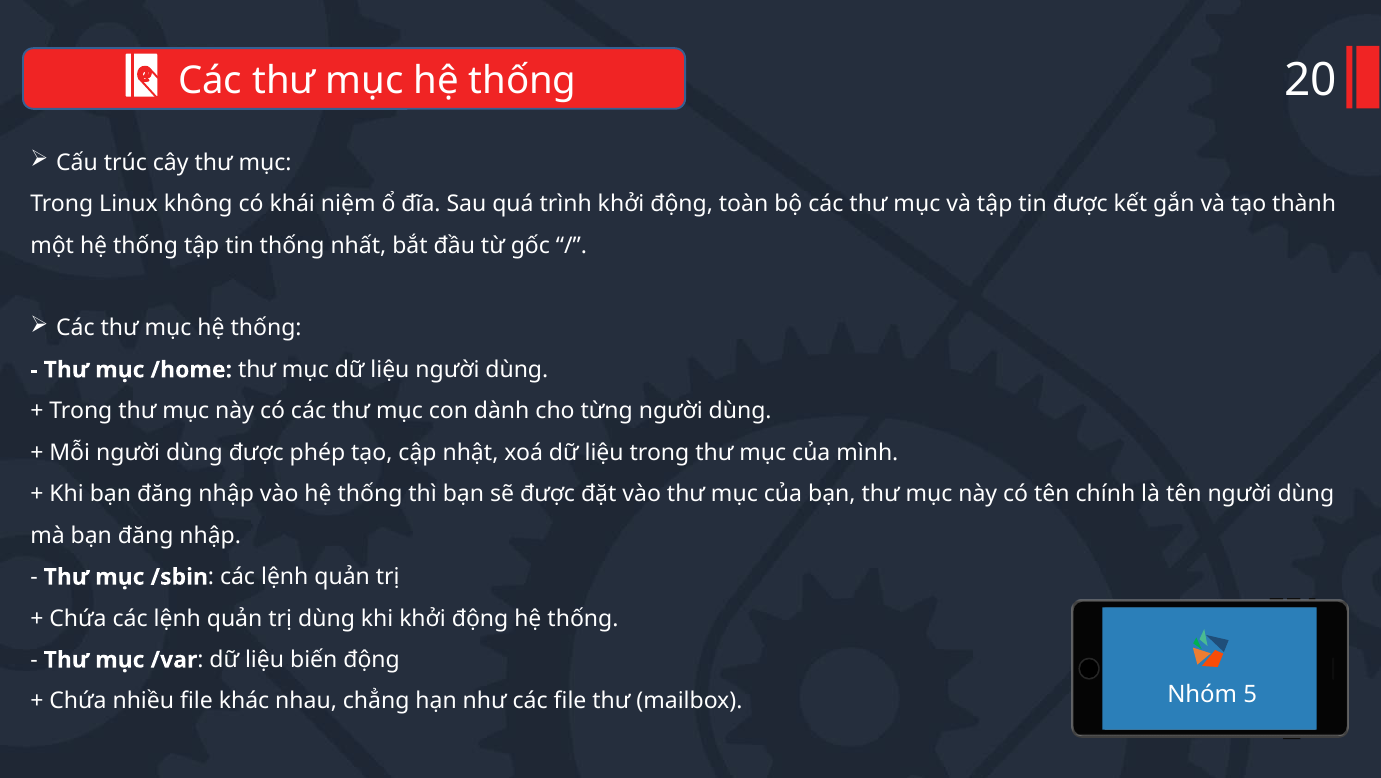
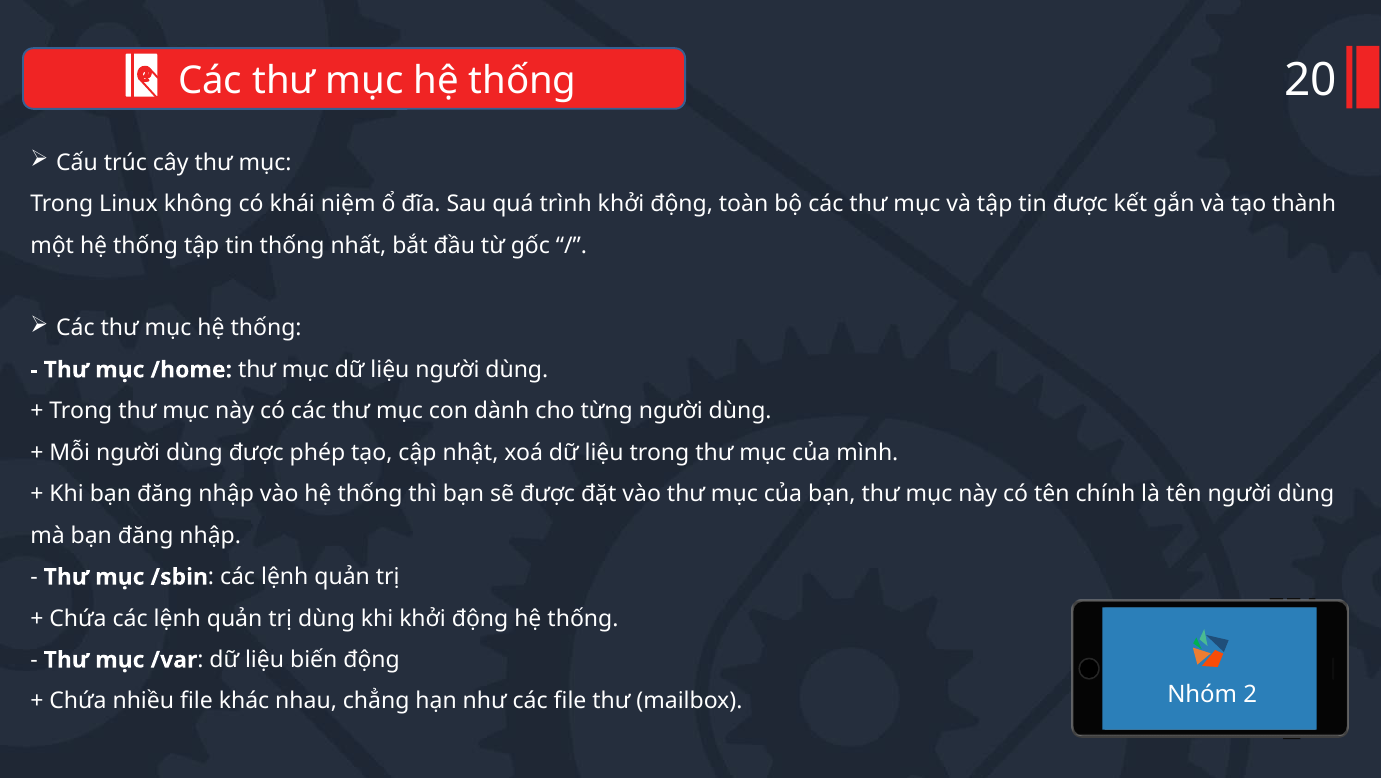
5: 5 -> 2
